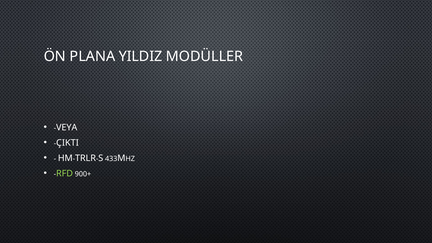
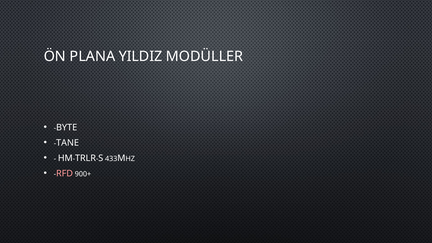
VEYA: VEYA -> BYTE
ÇIKTI: ÇIKTI -> TANE
RFD colour: light green -> pink
